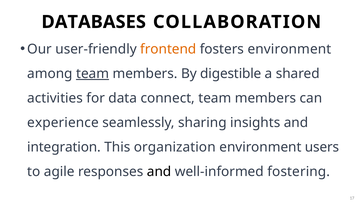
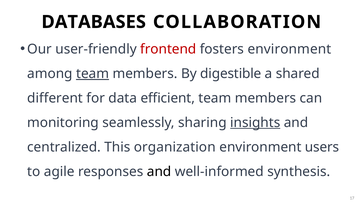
frontend colour: orange -> red
activities: activities -> different
connect: connect -> efficient
experience: experience -> monitoring
insights underline: none -> present
integration: integration -> centralized
fostering: fostering -> synthesis
